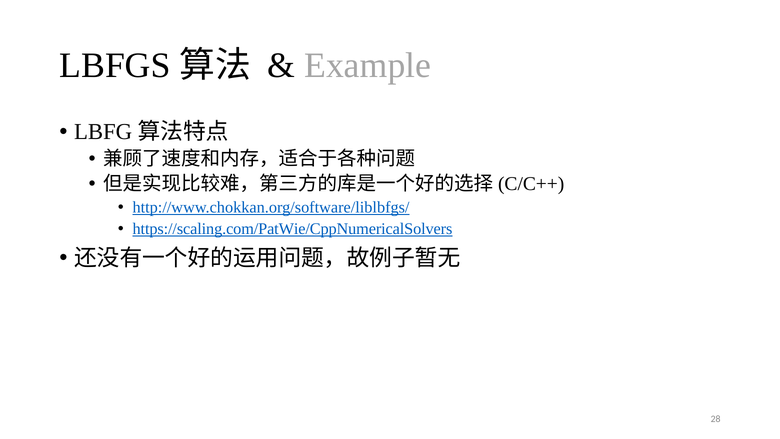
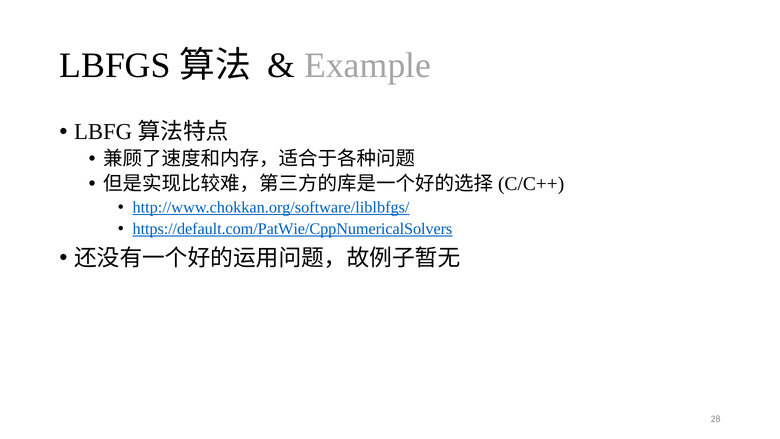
https://scaling.com/PatWie/CppNumericalSolvers: https://scaling.com/PatWie/CppNumericalSolvers -> https://default.com/PatWie/CppNumericalSolvers
